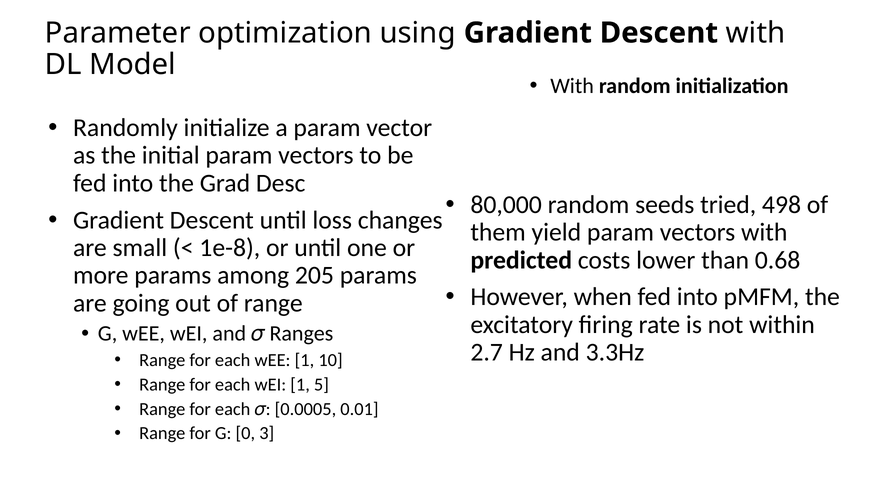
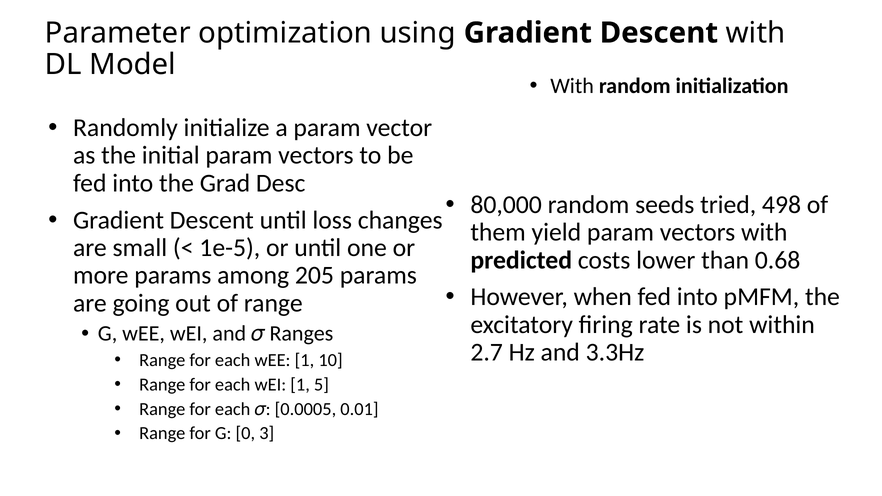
1e-8: 1e-8 -> 1e-5
